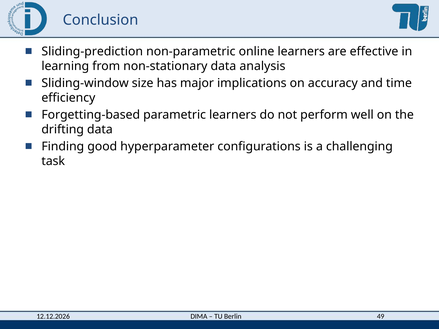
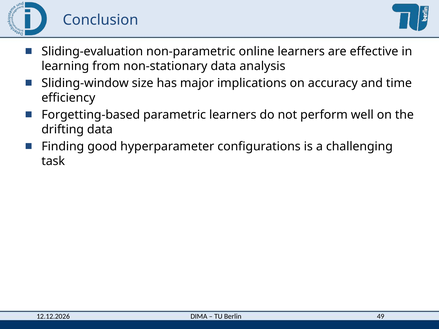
Sliding-prediction: Sliding-prediction -> Sliding-evaluation
